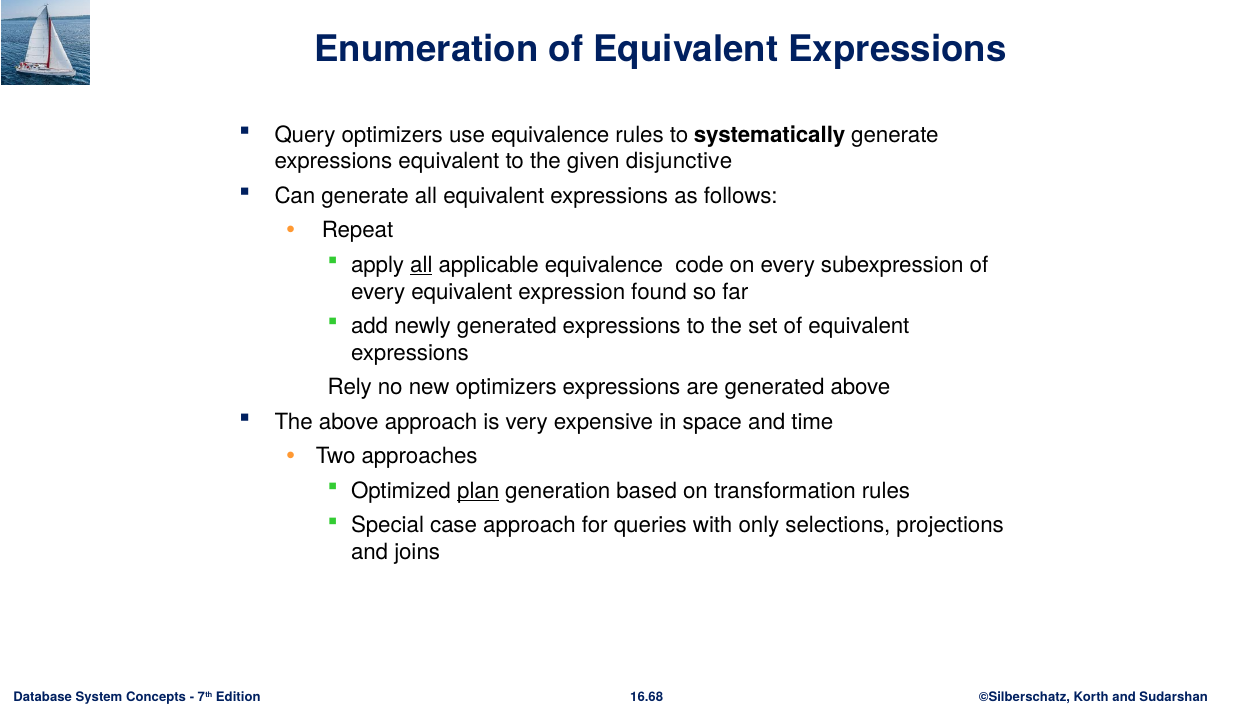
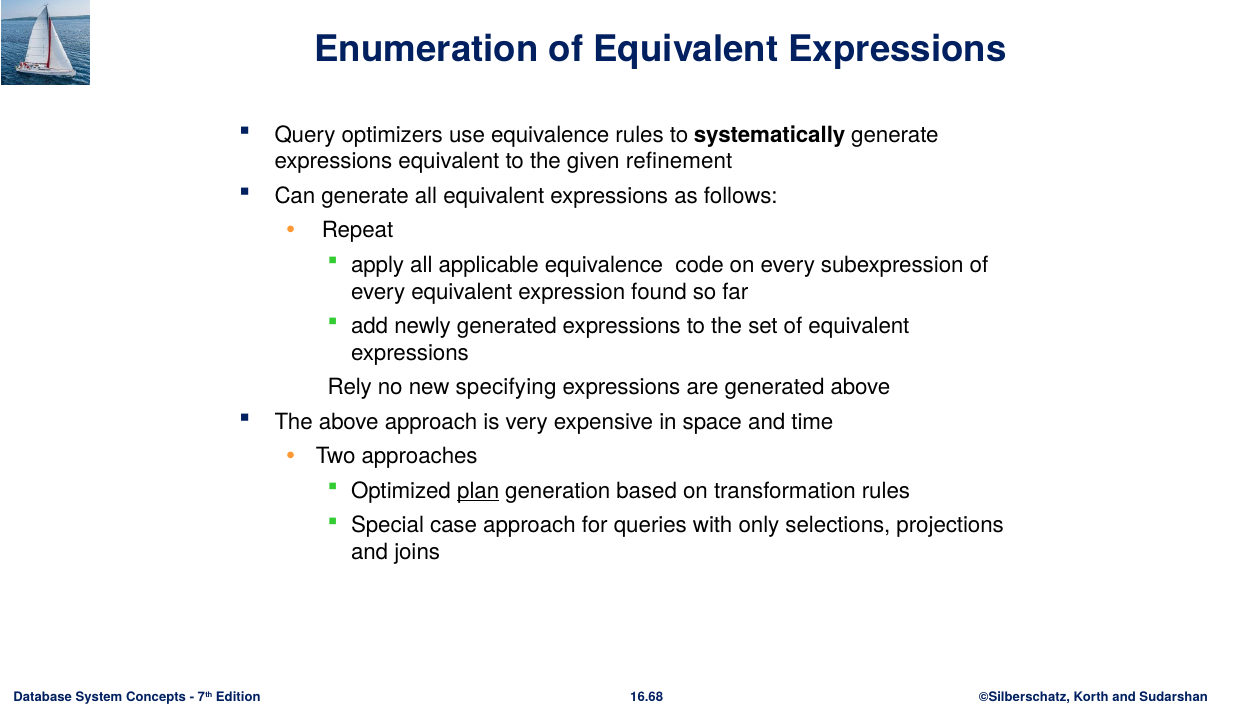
disjunctive: disjunctive -> refinement
all at (421, 265) underline: present -> none
new optimizers: optimizers -> specifying
